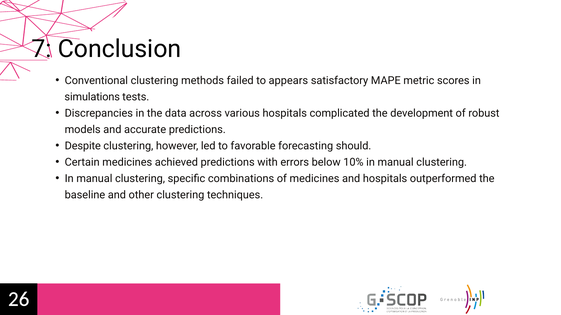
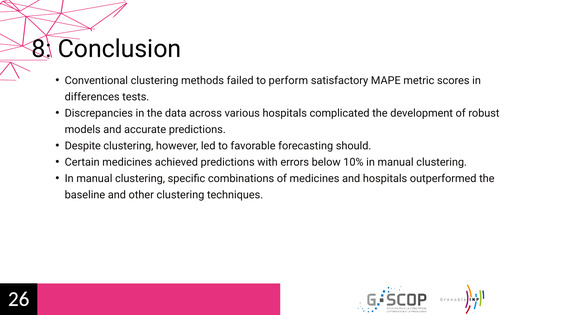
7: 7 -> 8
appears: appears -> perform
simulations: simulations -> differences
